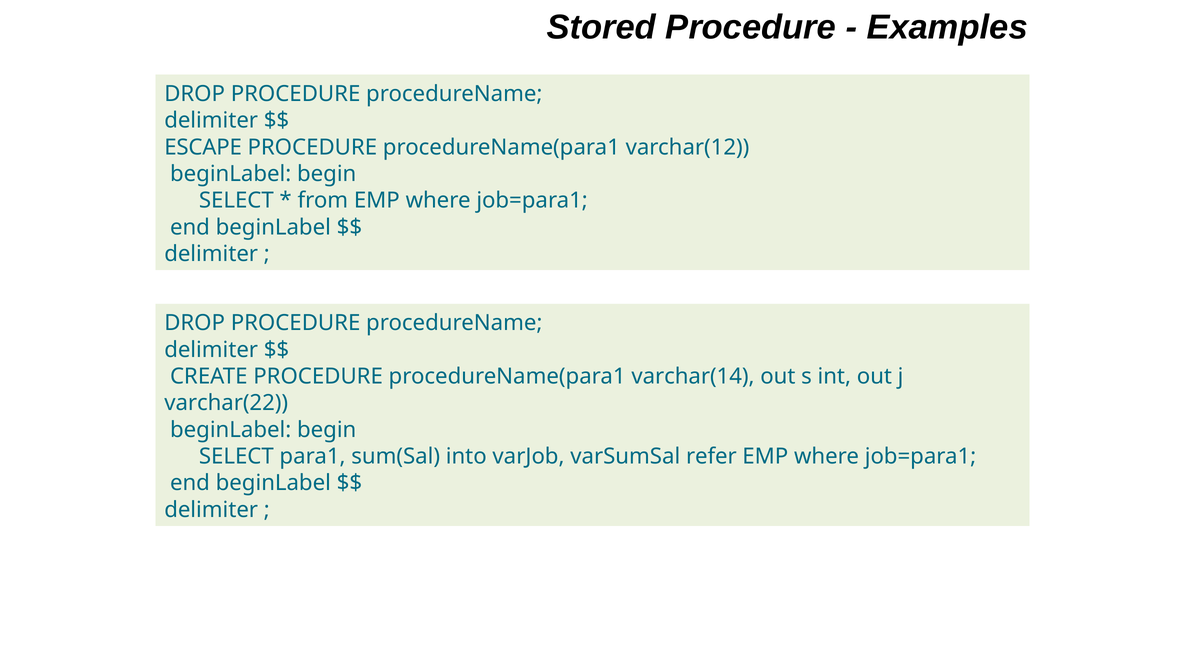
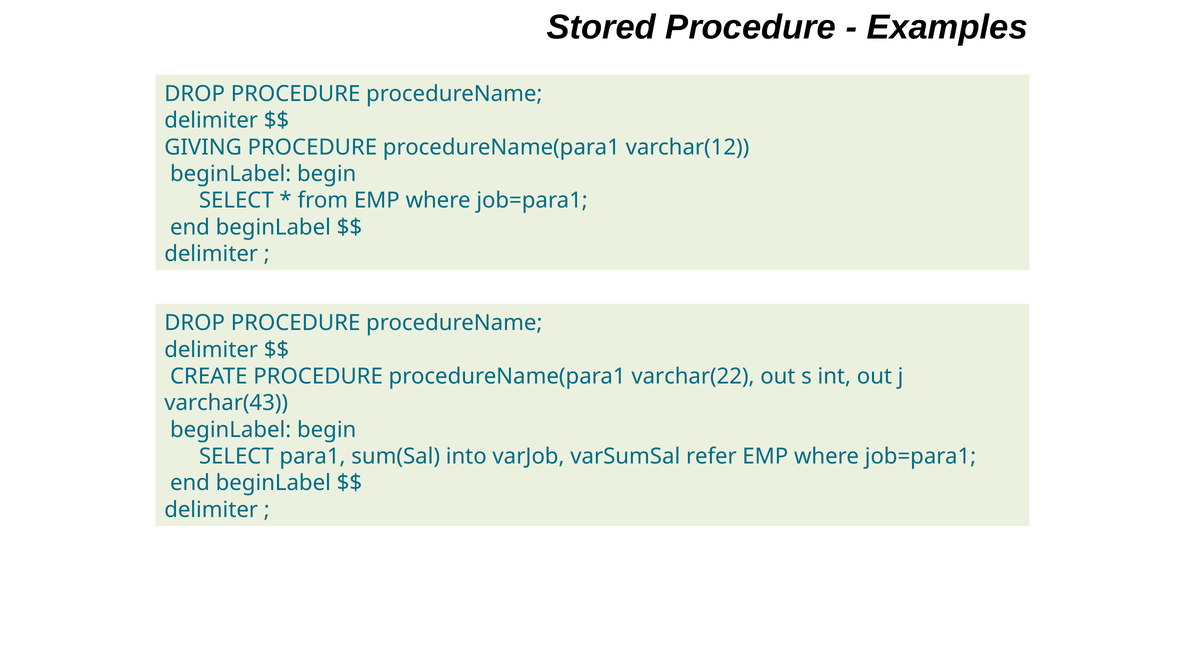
ESCAPE: ESCAPE -> GIVING
varchar(14: varchar(14 -> varchar(22
varchar(22: varchar(22 -> varchar(43
